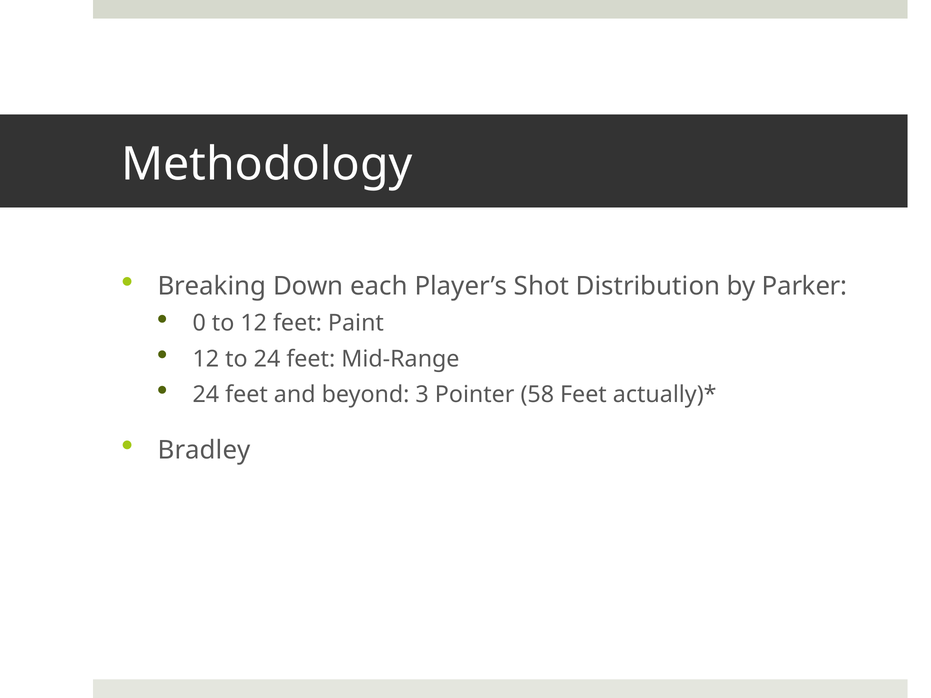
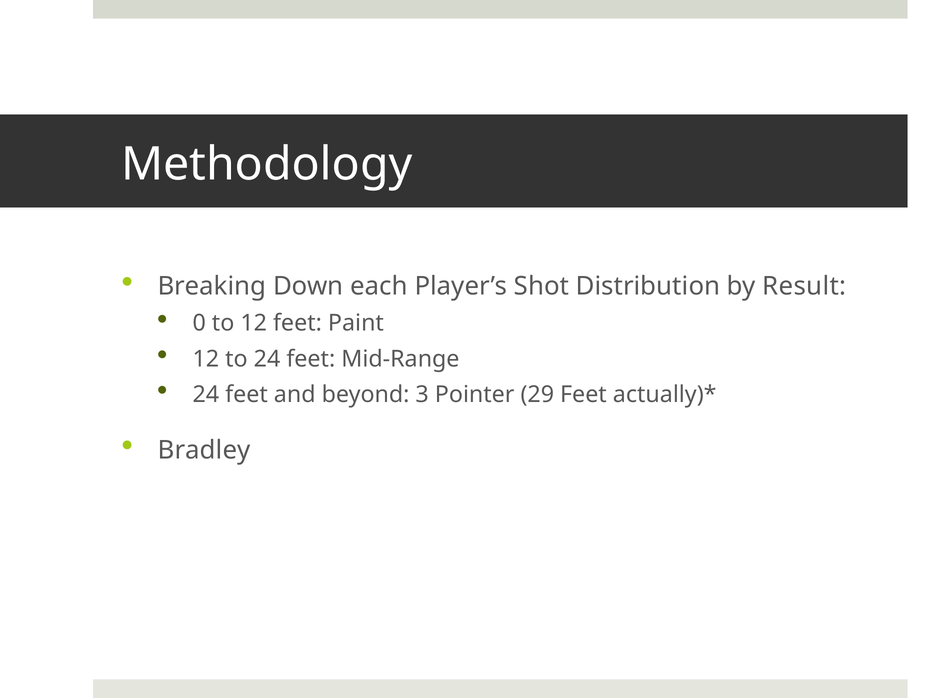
Parker: Parker -> Result
58: 58 -> 29
